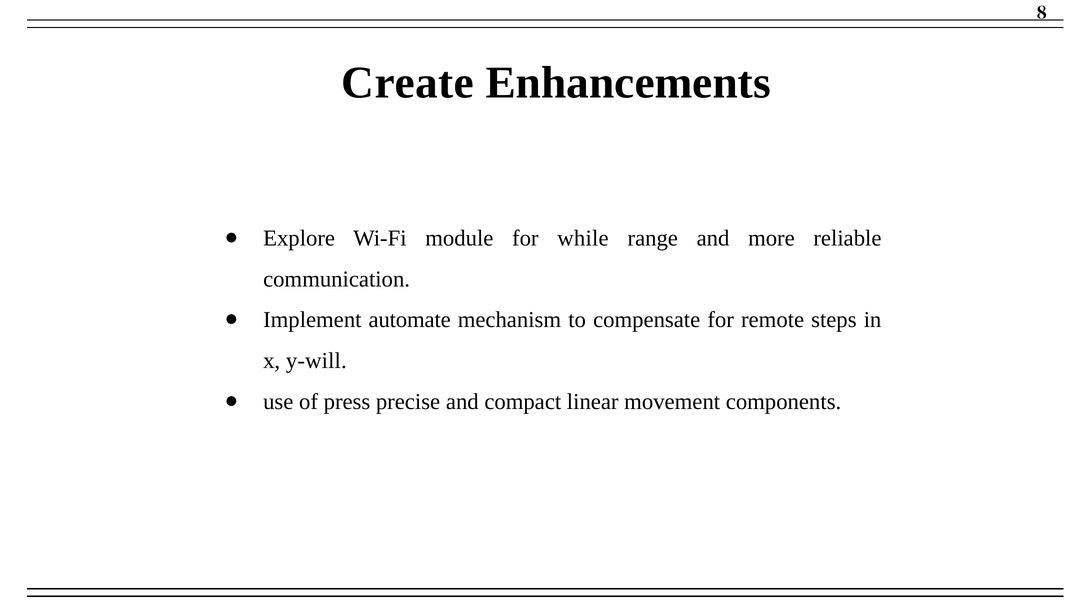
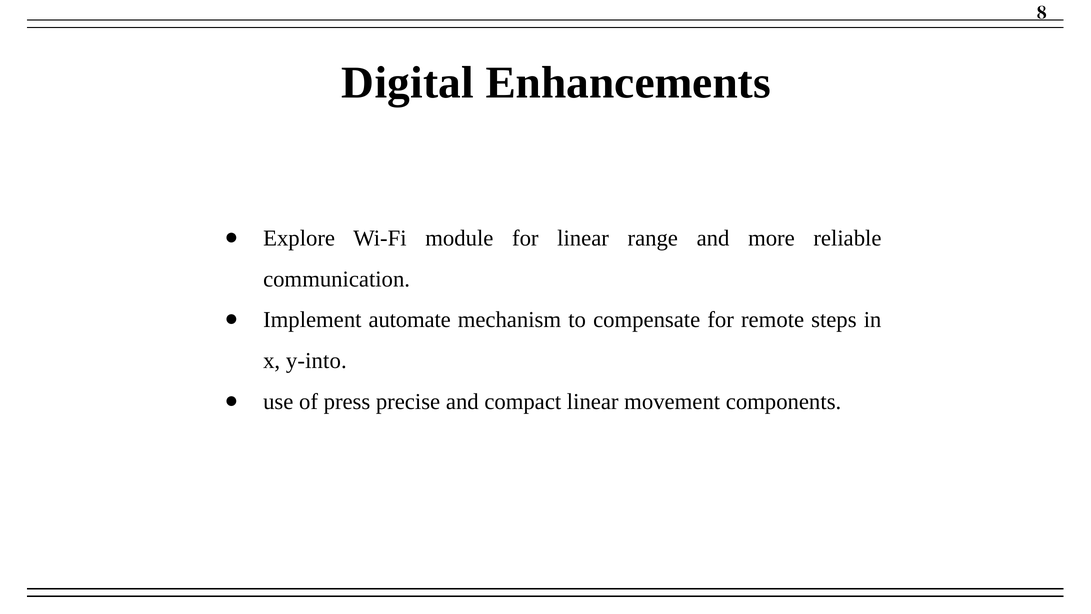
Create: Create -> Digital
for while: while -> linear
y-will: y-will -> y-into
